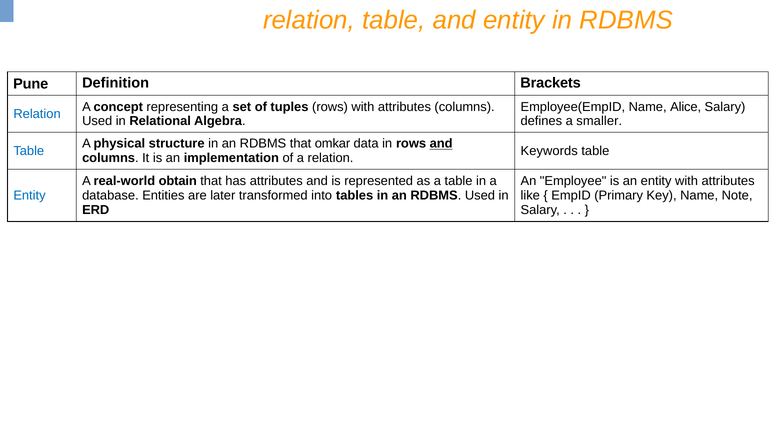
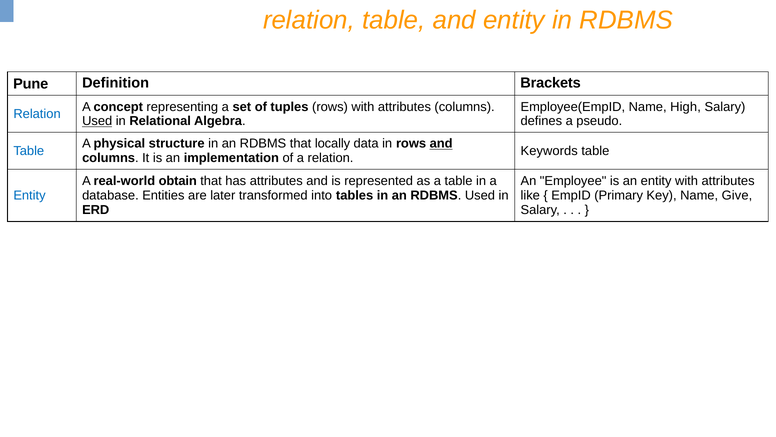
Alice: Alice -> High
Used at (97, 121) underline: none -> present
smaller: smaller -> pseudo
omkar: omkar -> locally
Note: Note -> Give
